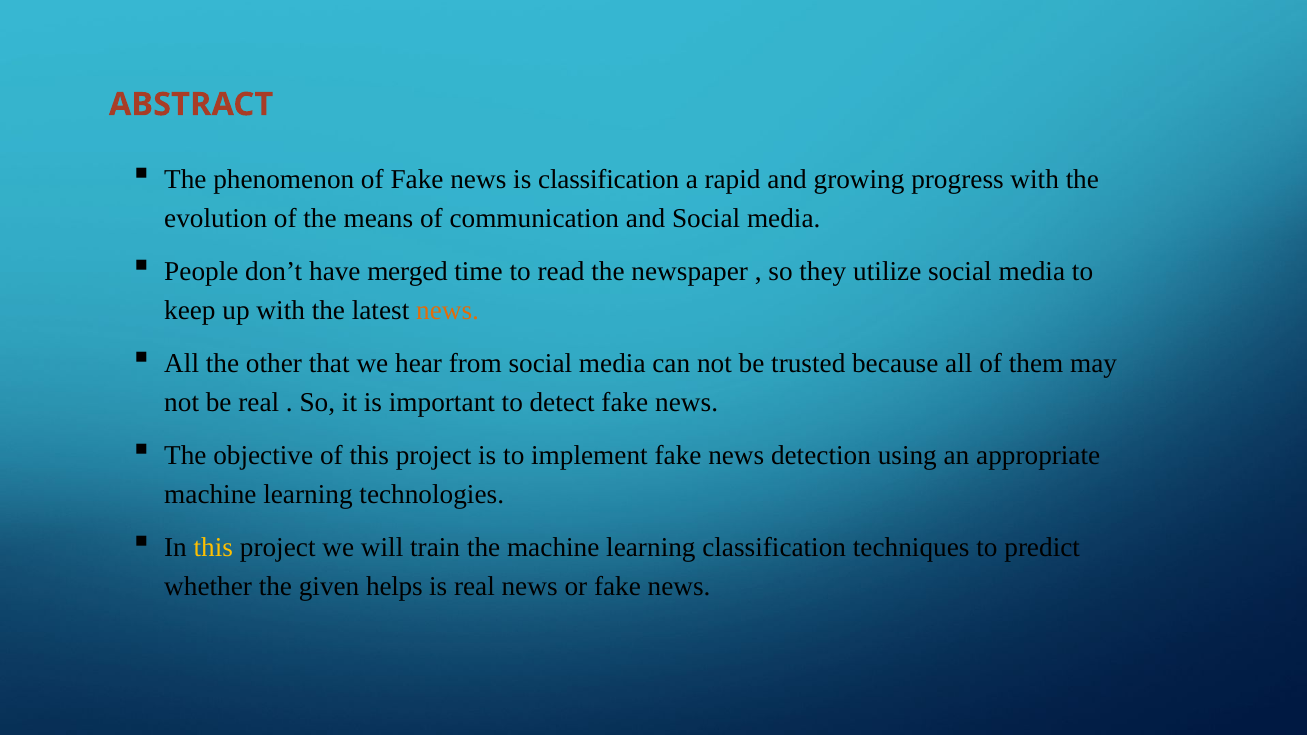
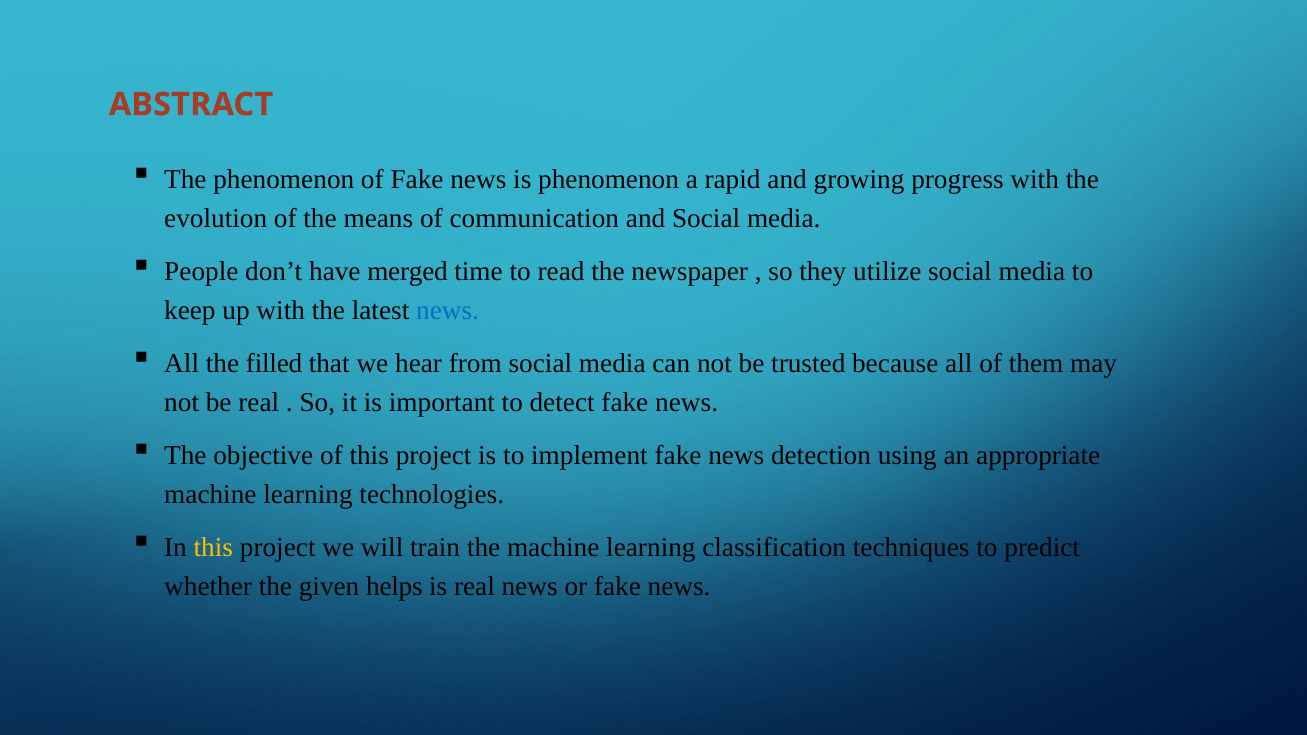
is classification: classification -> phenomenon
news at (448, 310) colour: orange -> blue
other: other -> filled
